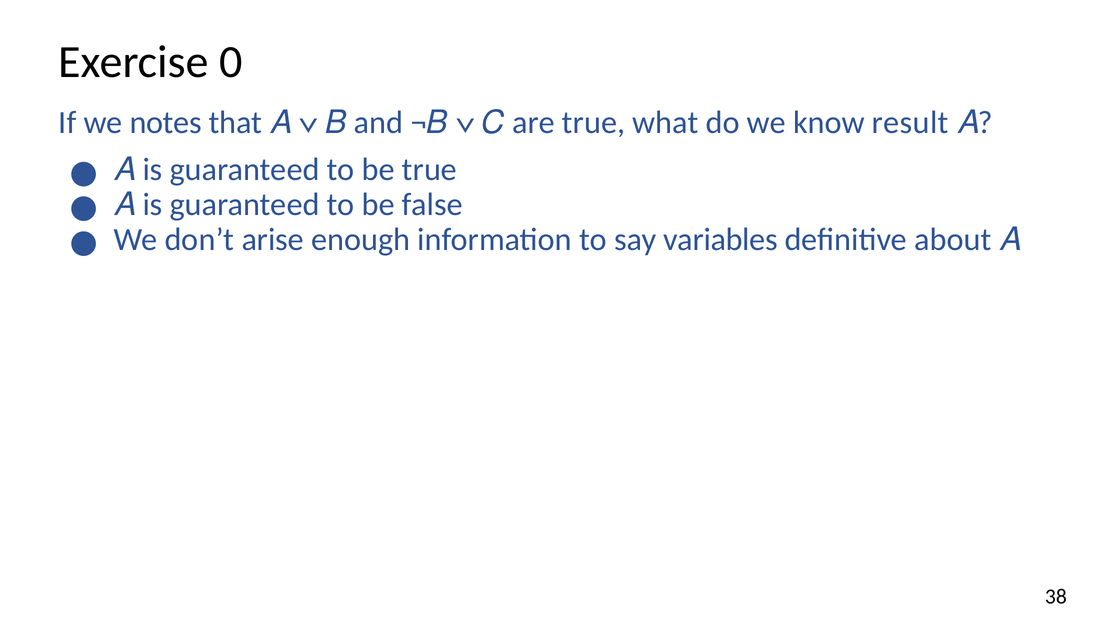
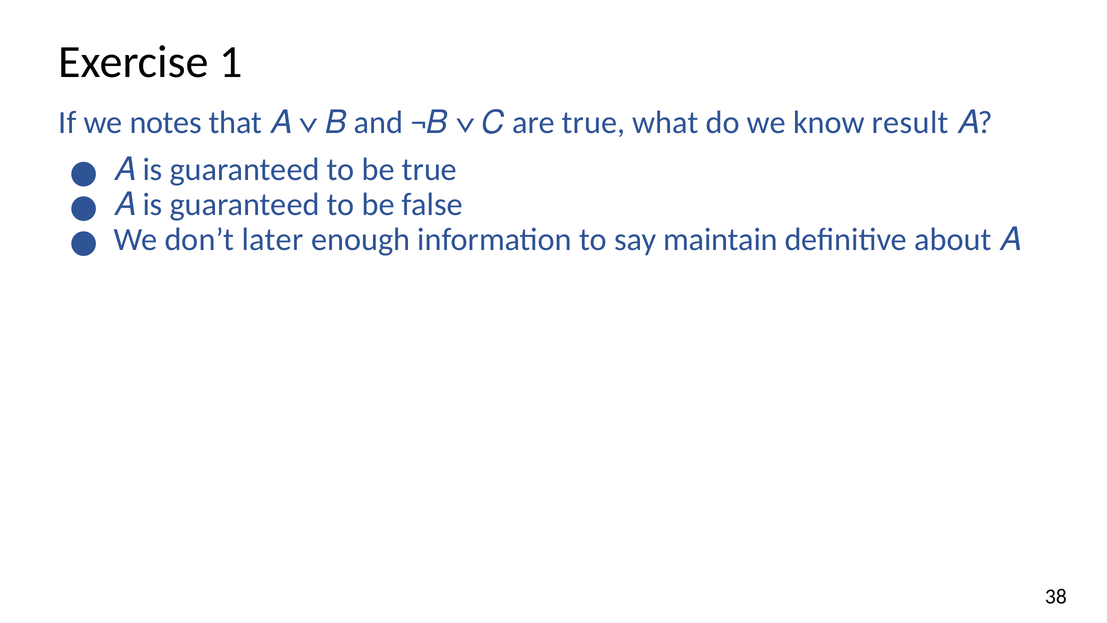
0: 0 -> 1
arise: arise -> later
variables: variables -> maintain
